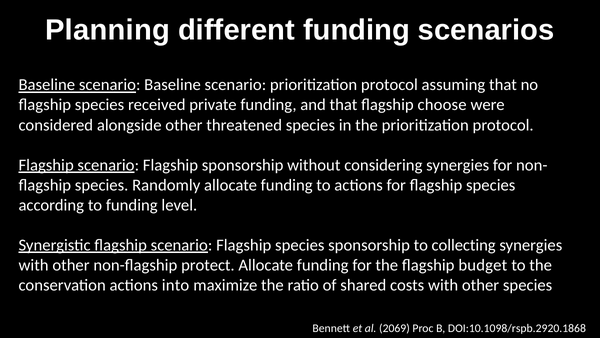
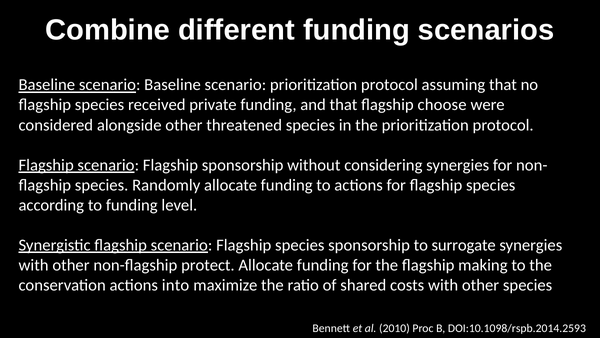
Planning: Planning -> Combine
collecting: collecting -> surrogate
budget: budget -> making
2069: 2069 -> 2010
DOI:10.1098/rspb.2920.1868: DOI:10.1098/rspb.2920.1868 -> DOI:10.1098/rspb.2014.2593
